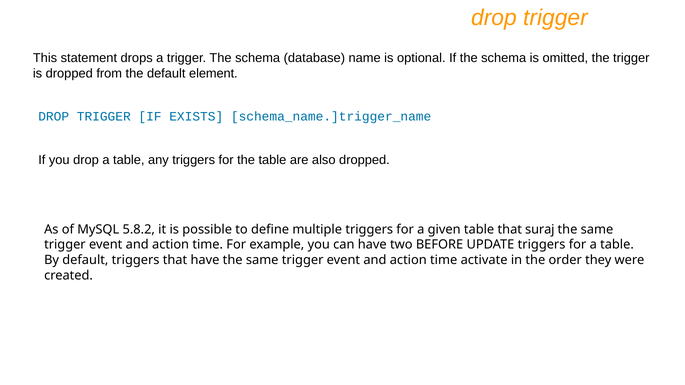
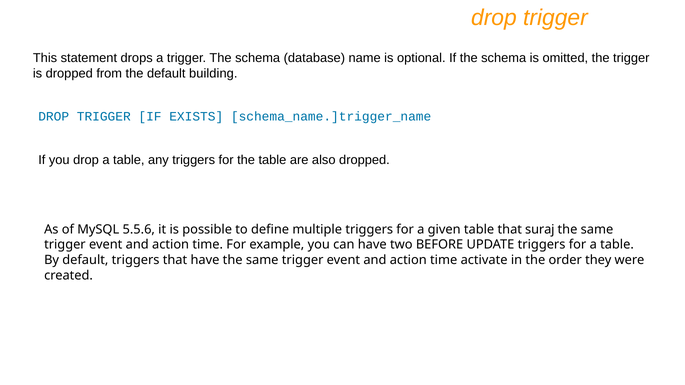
element: element -> building
5.8.2: 5.8.2 -> 5.5.6
